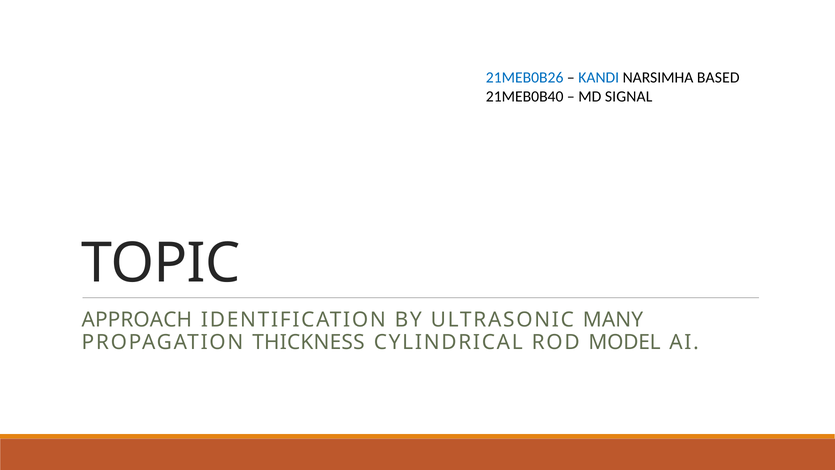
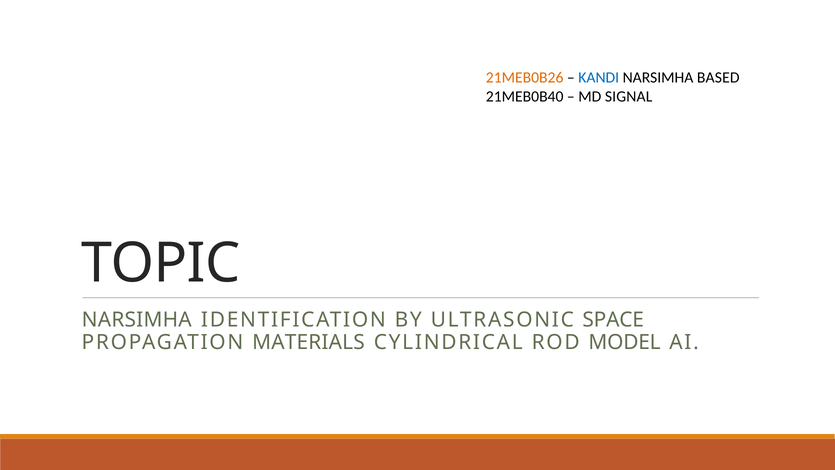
21MEB0B26 colour: blue -> orange
APPROACH at (137, 319): APPROACH -> NARSIMHA
MANY: MANY -> SPACE
THICKNESS: THICKNESS -> MATERIALS
